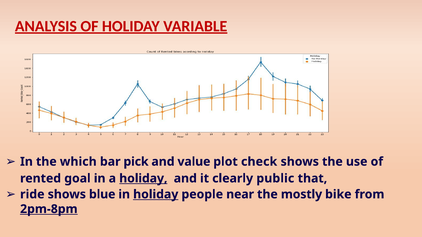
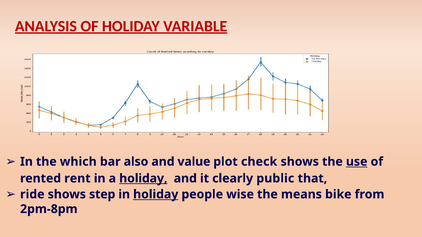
pick: pick -> also
use underline: none -> present
goal: goal -> rent
blue: blue -> step
near: near -> wise
mostly: mostly -> means
2pm-8pm underline: present -> none
